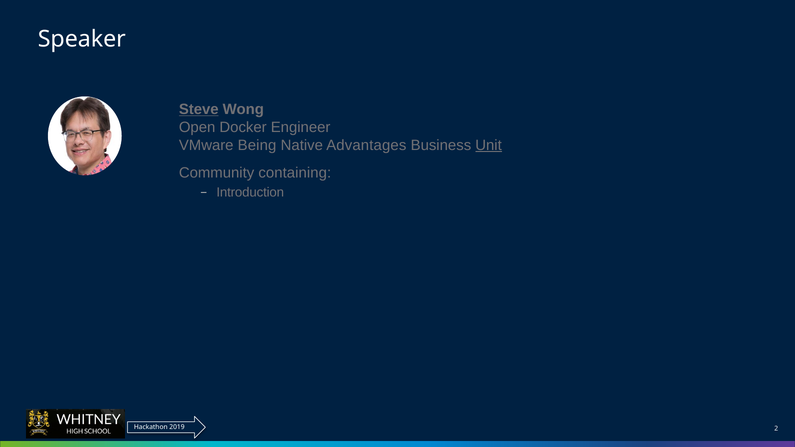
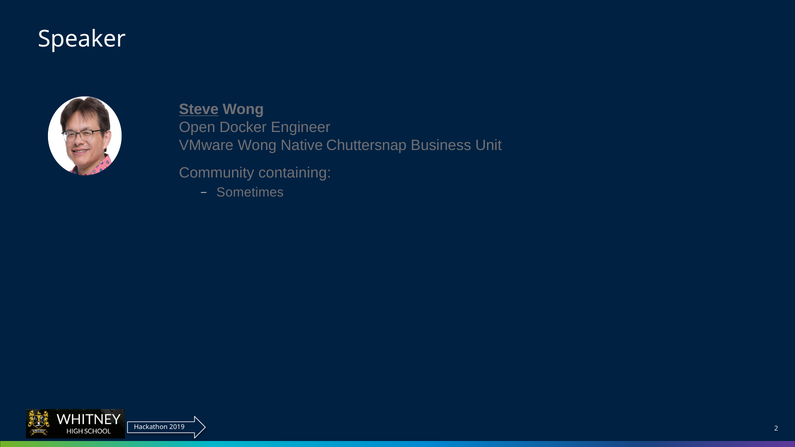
VMware Being: Being -> Wong
Advantages: Advantages -> Chuttersnap
Unit underline: present -> none
Introduction: Introduction -> Sometimes
